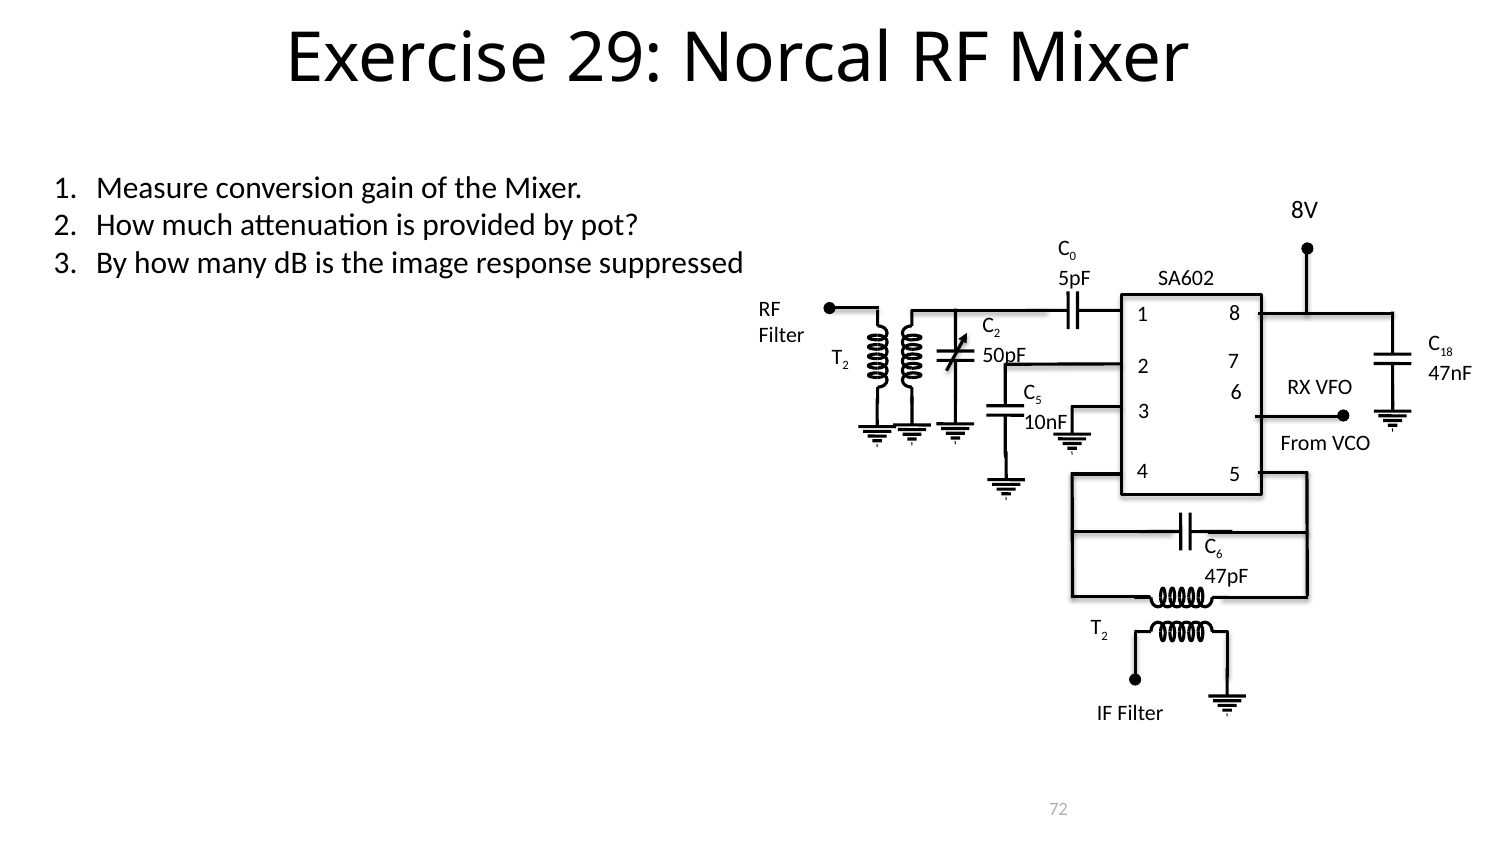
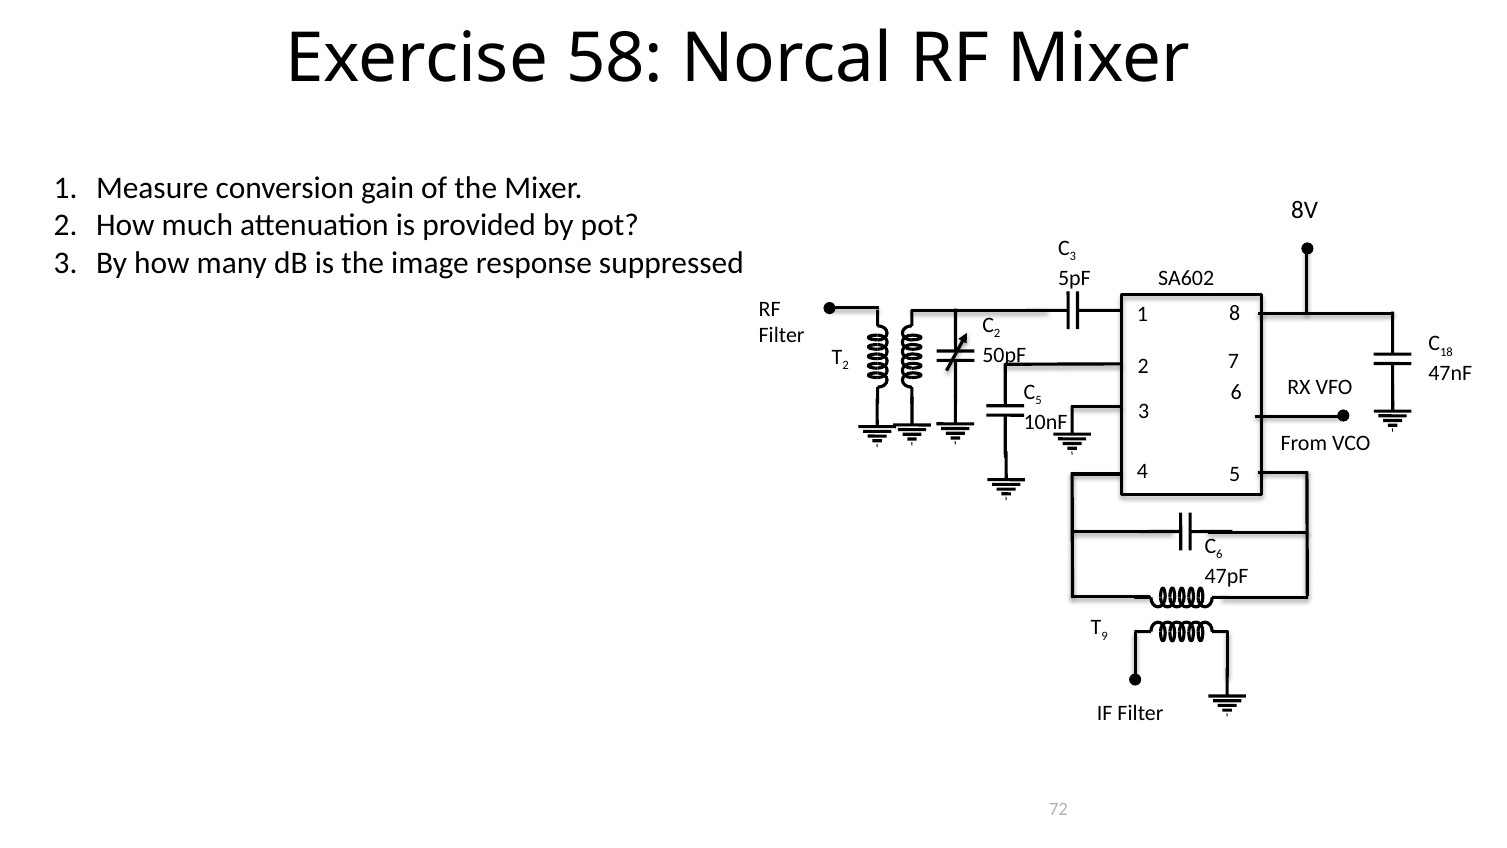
29: 29 -> 58
0 at (1073, 257): 0 -> 3
2 at (1105, 636): 2 -> 9
